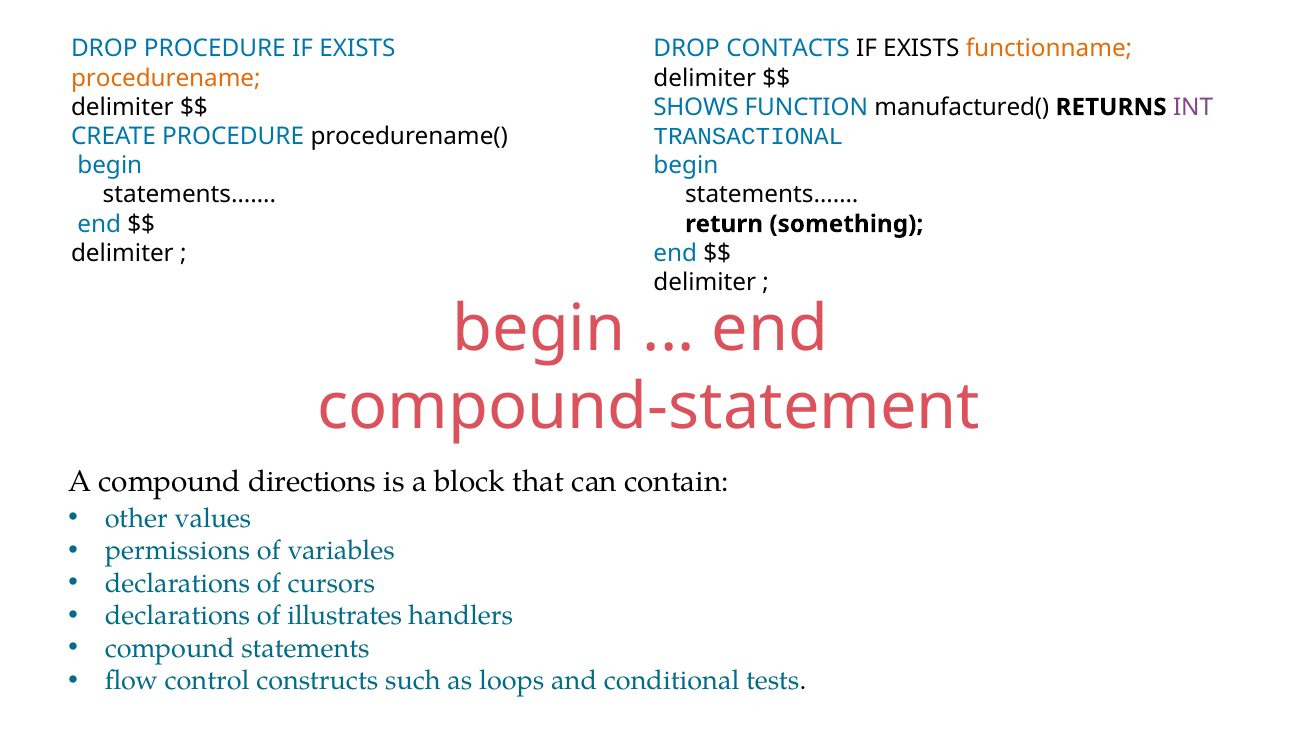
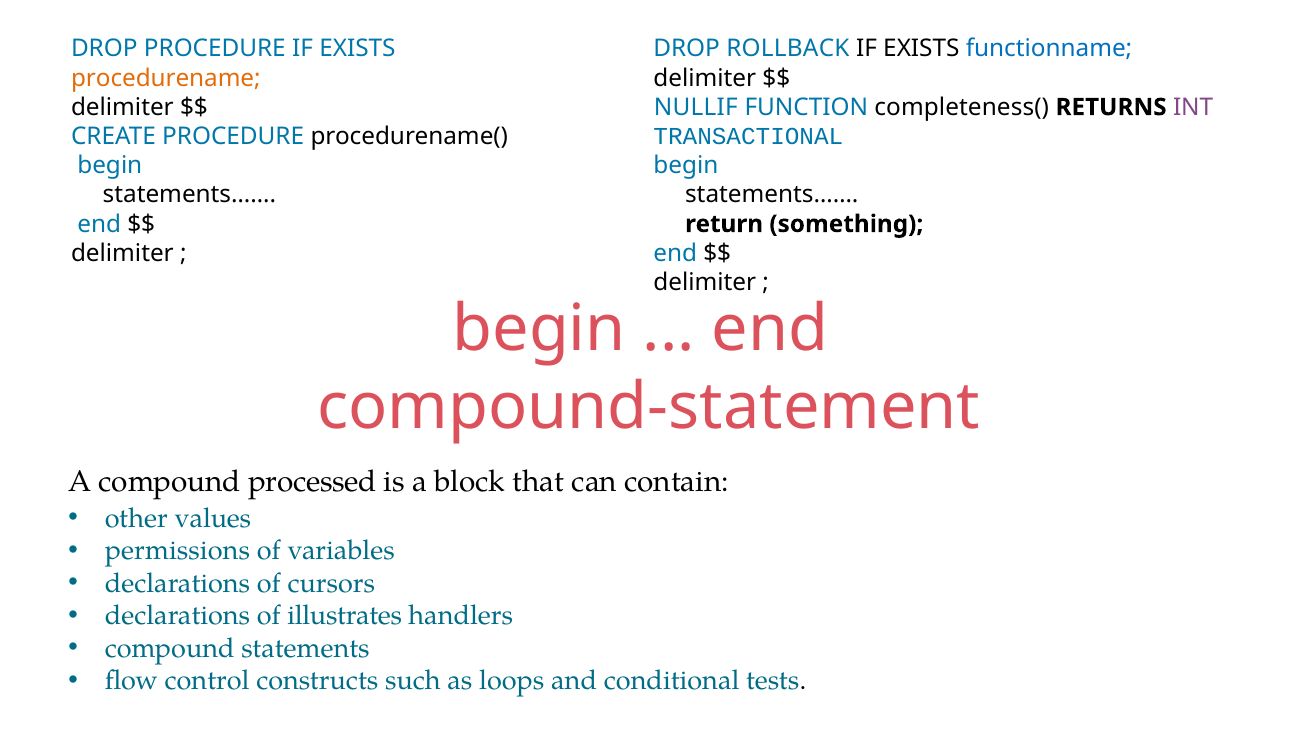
CONTACTS: CONTACTS -> ROLLBACK
functionname colour: orange -> blue
SHOWS: SHOWS -> NULLIF
manufactured(: manufactured( -> completeness(
directions: directions -> processed
